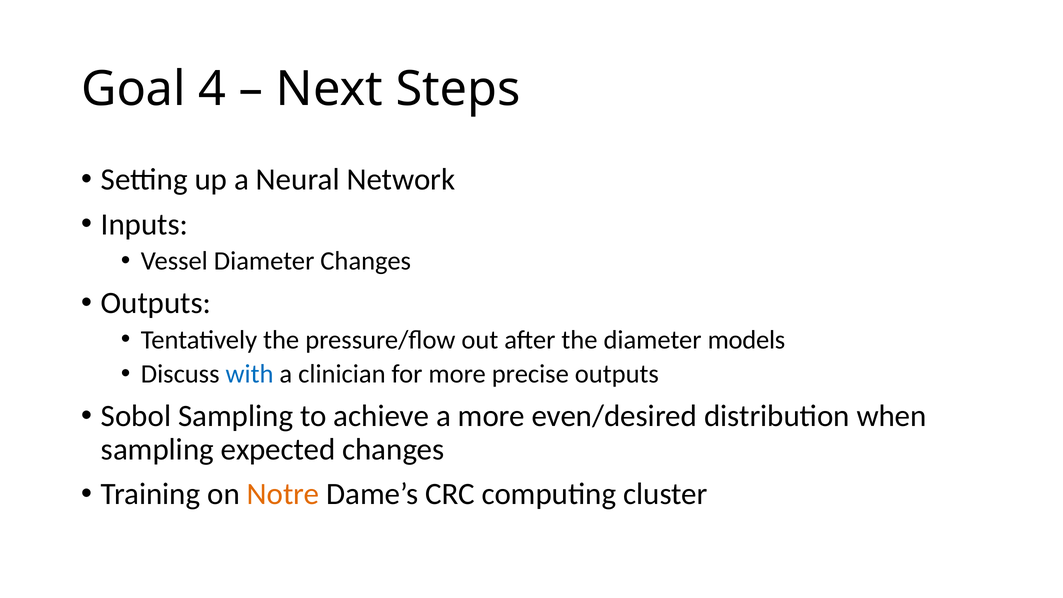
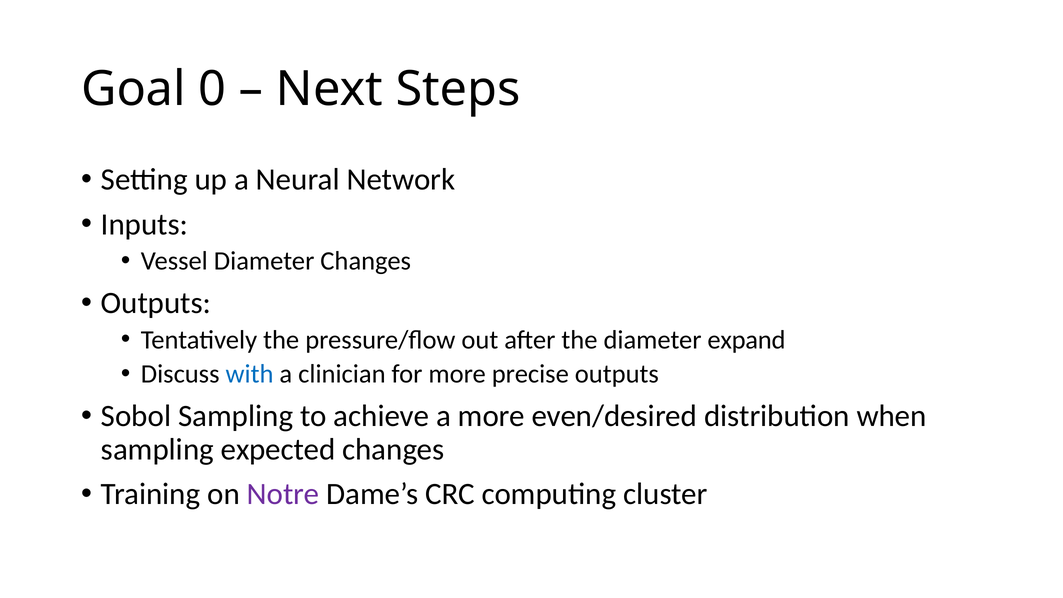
4: 4 -> 0
models: models -> expand
Notre colour: orange -> purple
